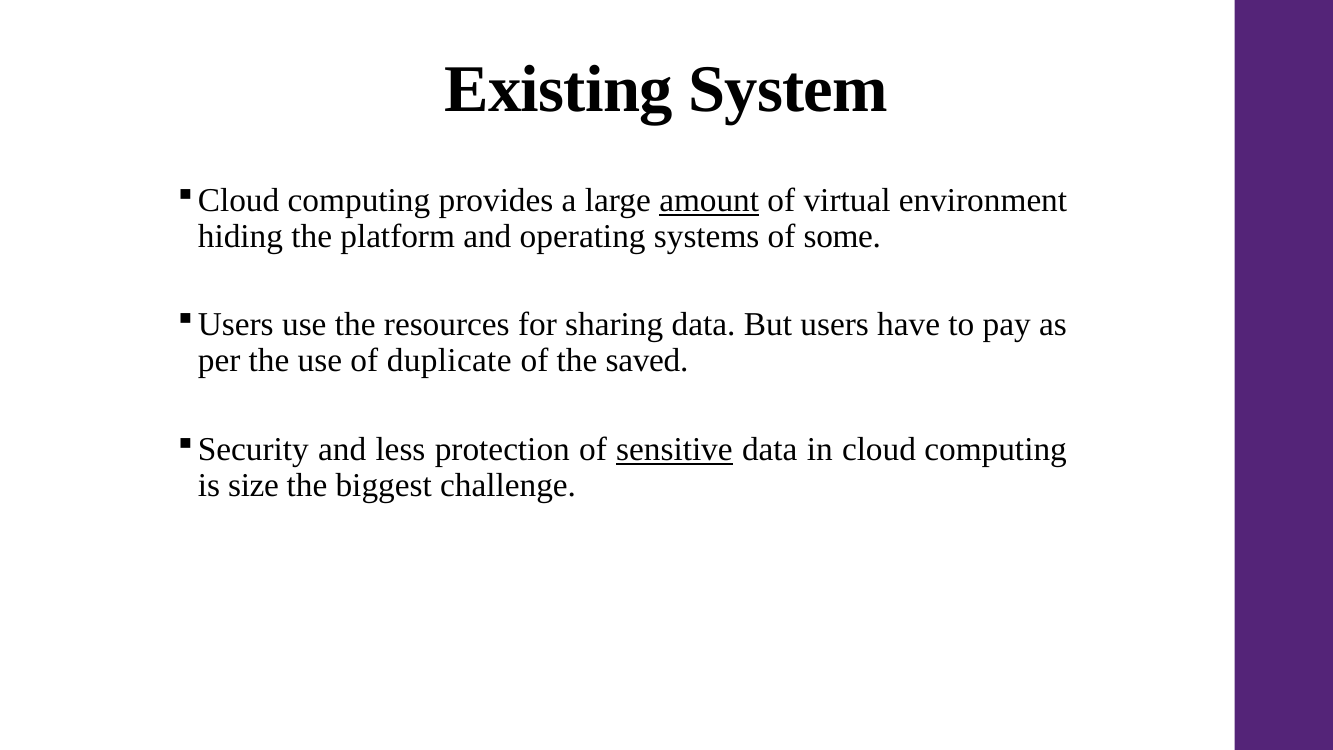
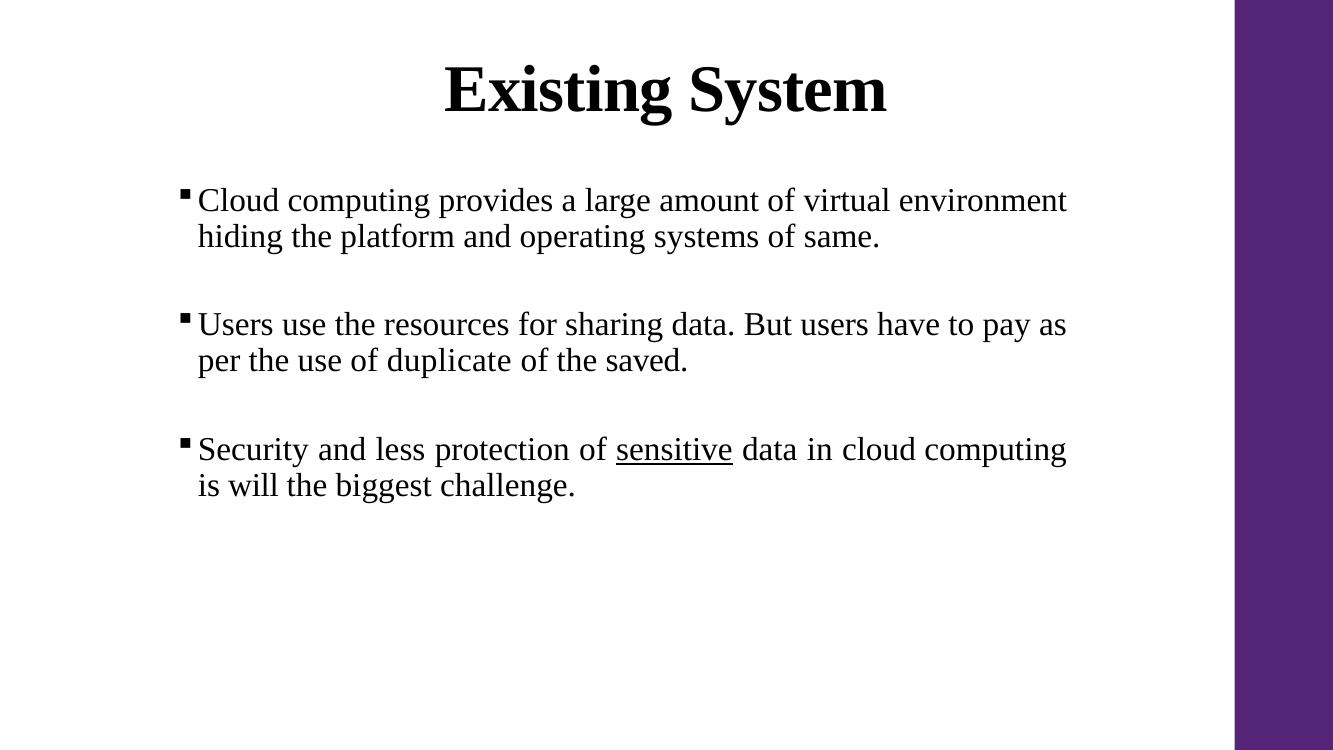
amount underline: present -> none
some: some -> same
size: size -> will
